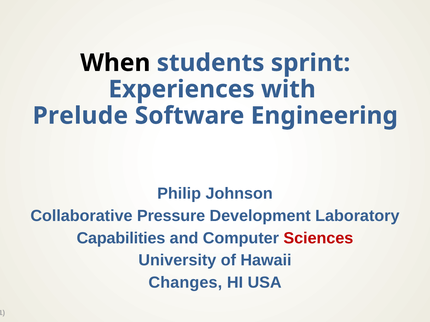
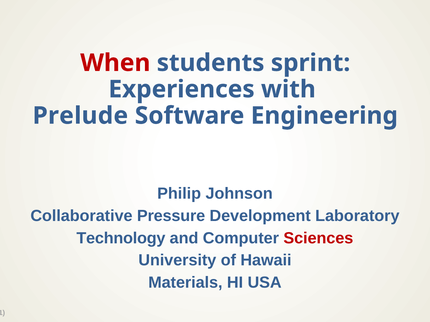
When colour: black -> red
Capabilities: Capabilities -> Technology
Changes: Changes -> Materials
